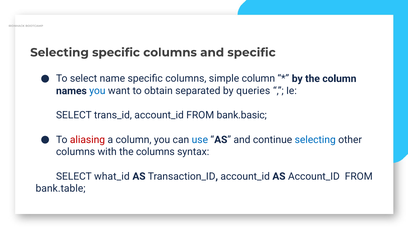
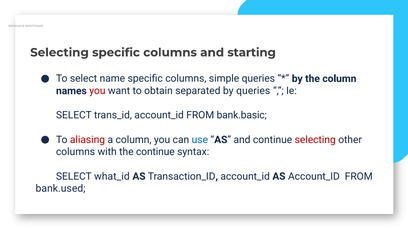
and specific: specific -> starting
simple column: column -> queries
you at (97, 91) colour: blue -> red
selecting at (315, 140) colour: blue -> red
the columns: columns -> continue
bank.table: bank.table -> bank.used
